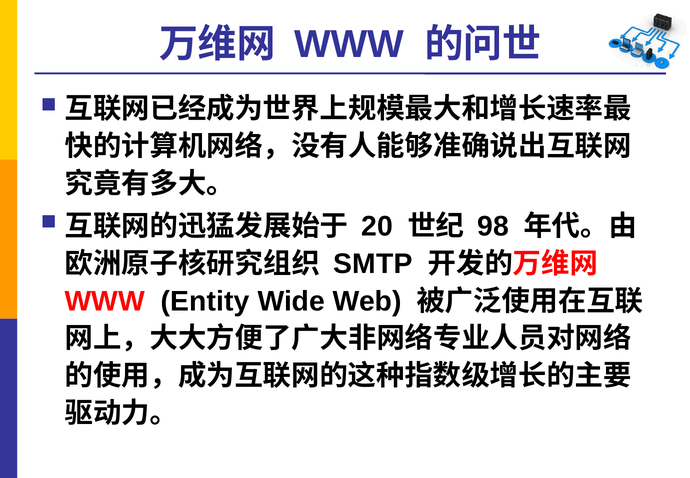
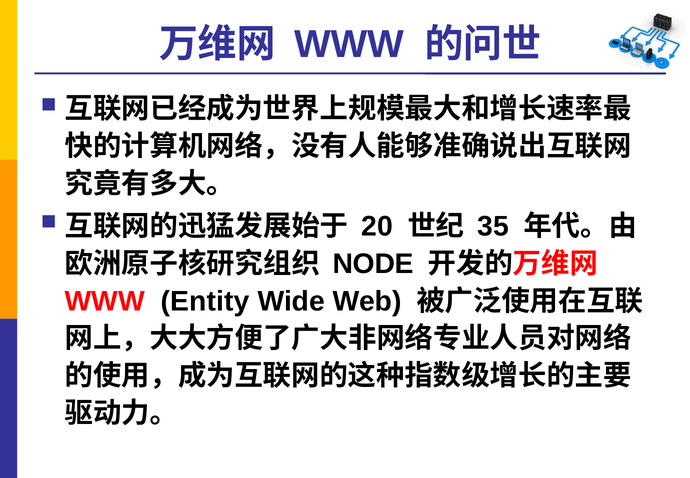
98: 98 -> 35
SMTP: SMTP -> NODE
